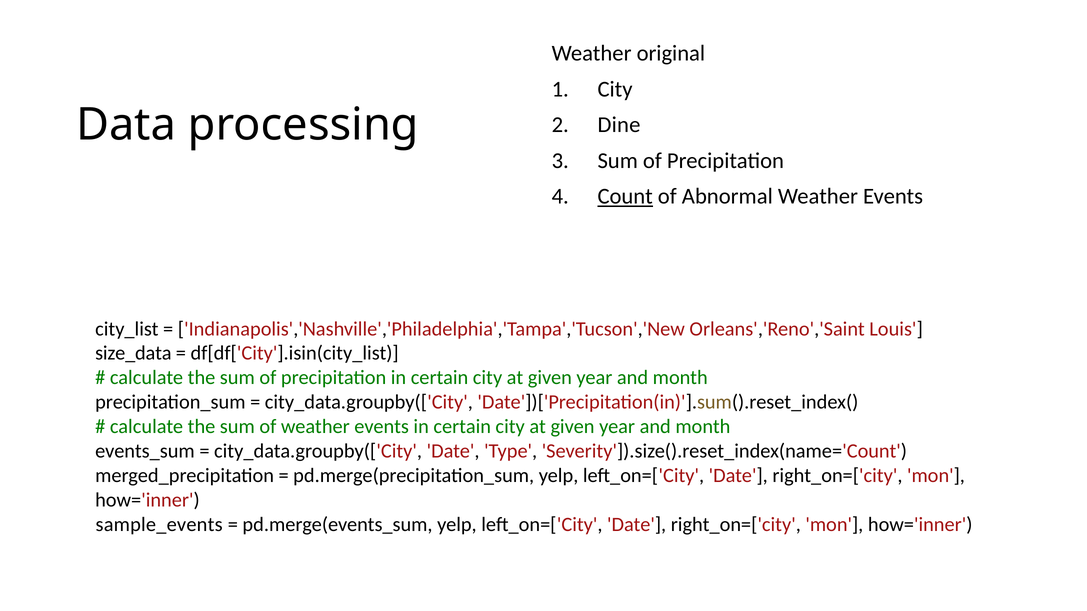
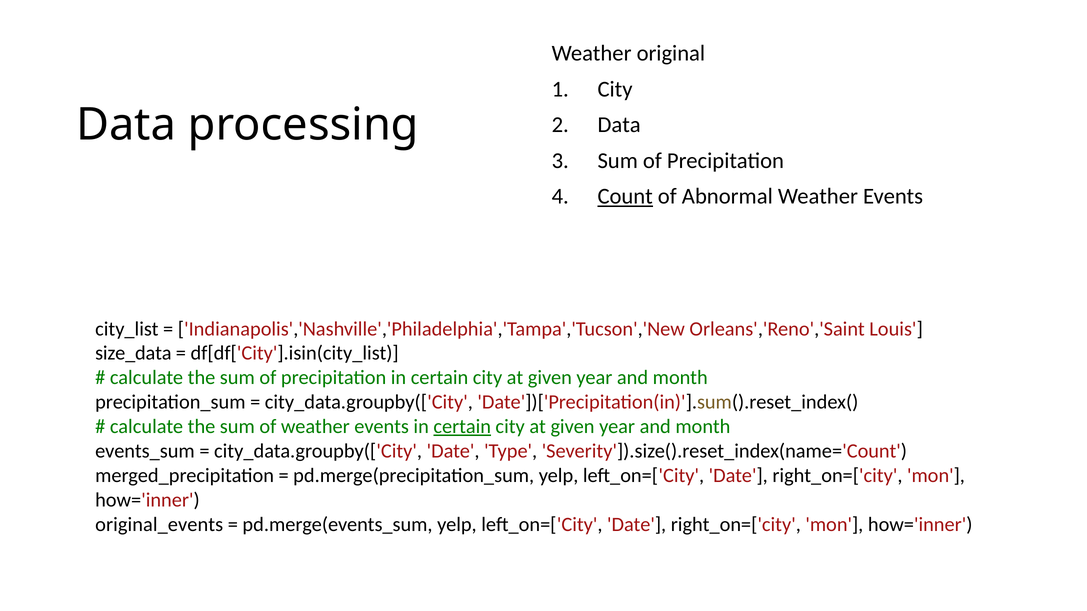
Dine at (619, 125): Dine -> Data
certain at (462, 427) underline: none -> present
sample_events: sample_events -> original_events
